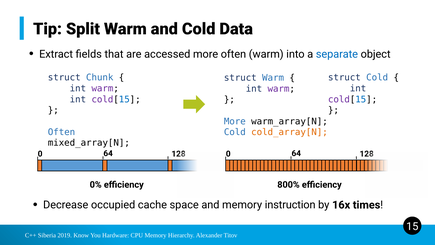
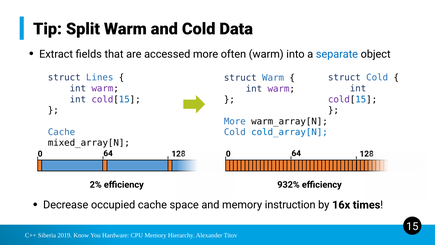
Chunk: Chunk -> Lines
Often at (62, 132): Often -> Cache
cold_array[N colour: orange -> blue
0%: 0% -> 2%
800%: 800% -> 932%
